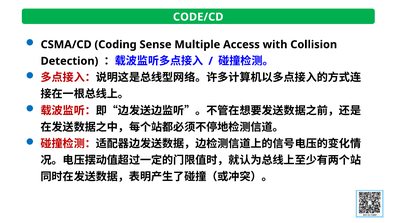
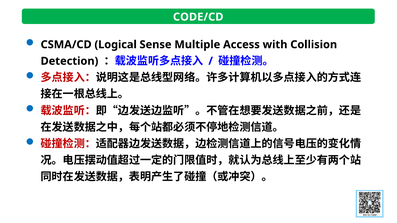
Coding: Coding -> Logical
